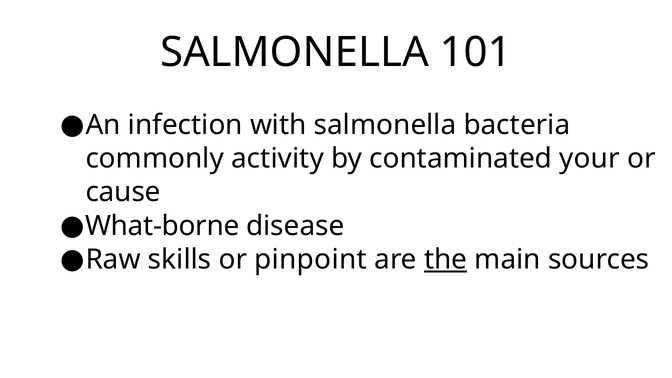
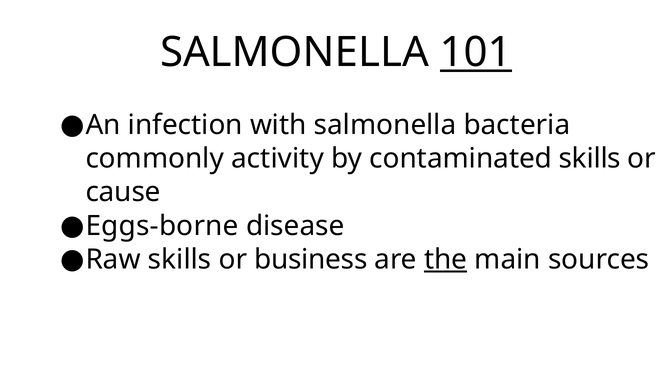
101 underline: none -> present
contaminated your: your -> skills
What-borne: What-borne -> Eggs-borne
pinpoint: pinpoint -> business
